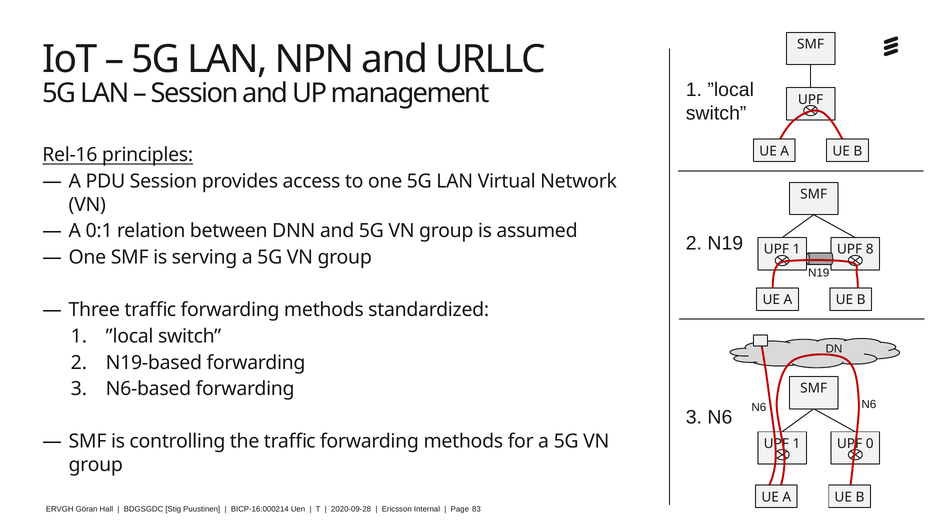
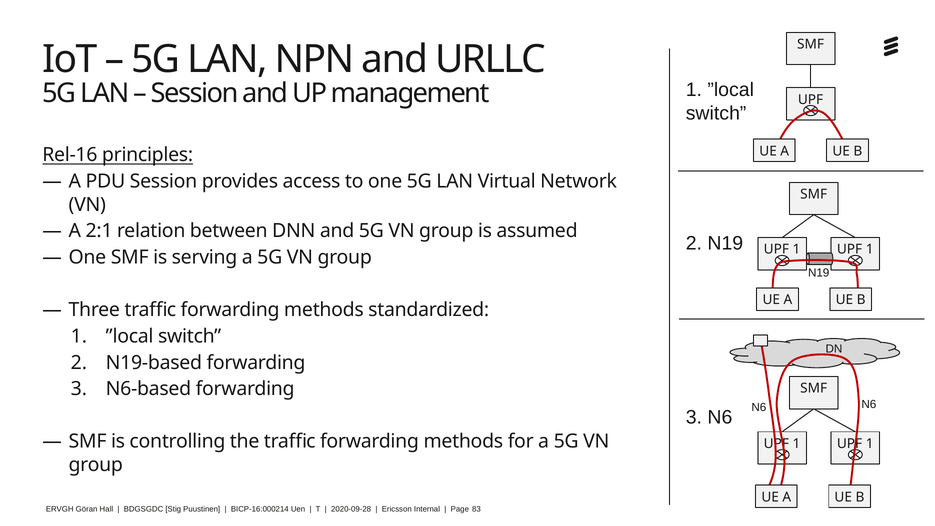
0:1: 0:1 -> 2:1
8 at (870, 249): 8 -> 1
0 at (870, 444): 0 -> 1
